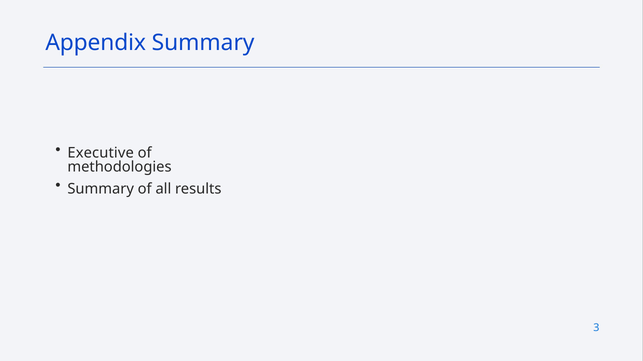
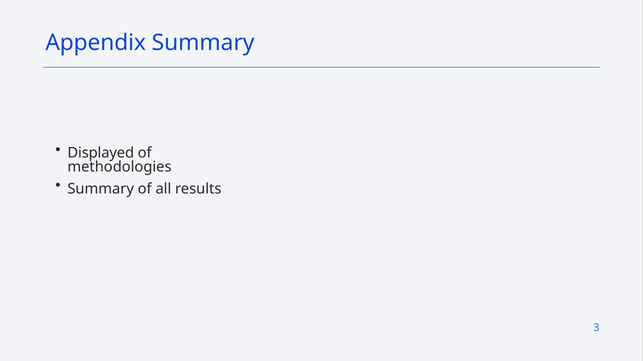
Executive: Executive -> Displayed
